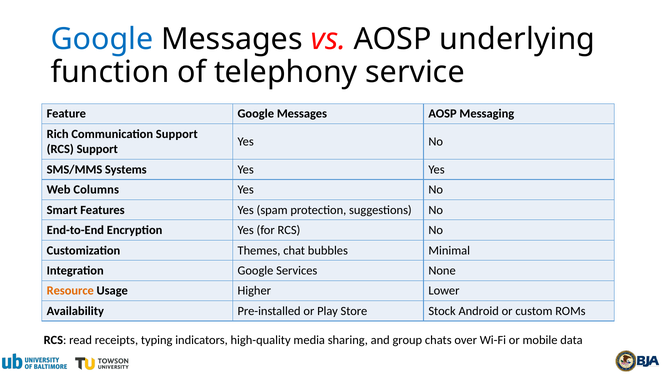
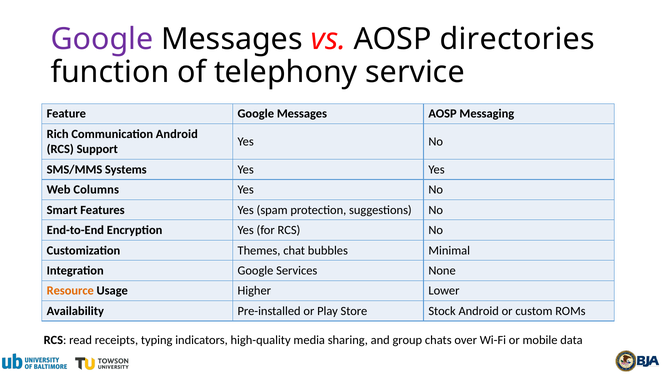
Google at (102, 39) colour: blue -> purple
underlying: underlying -> directories
Communication Support: Support -> Android
